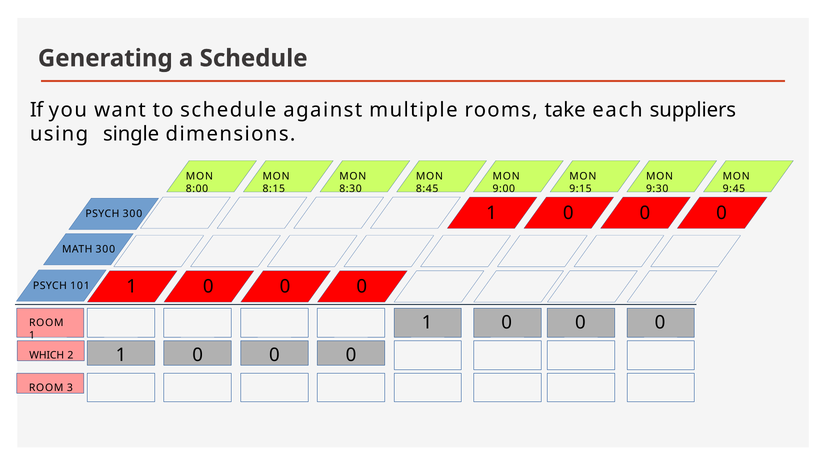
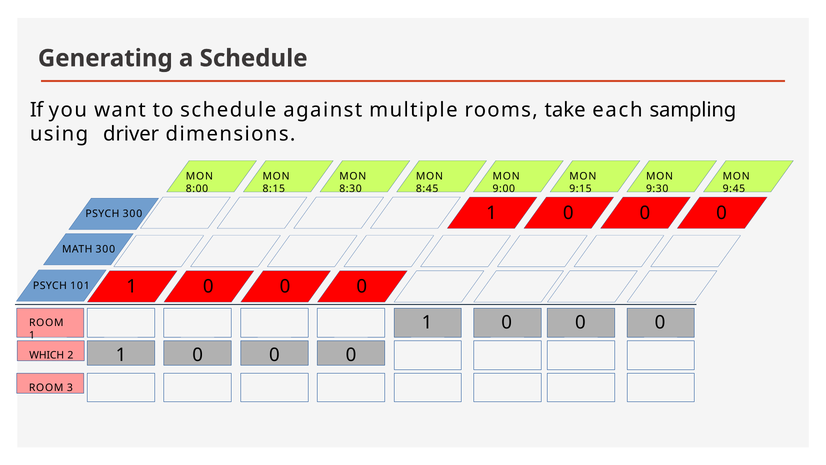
suppliers: suppliers -> sampling
single: single -> driver
